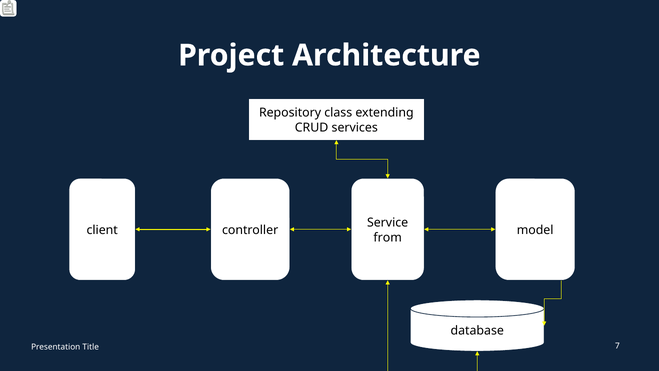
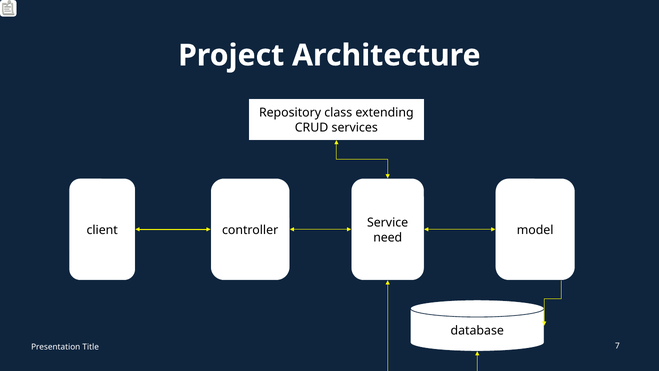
from: from -> need
